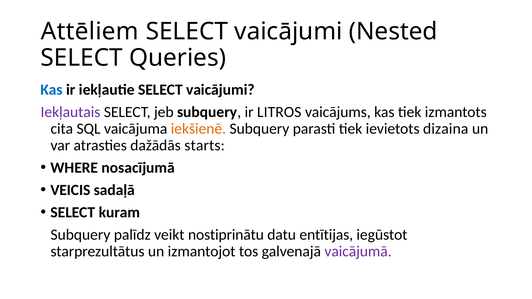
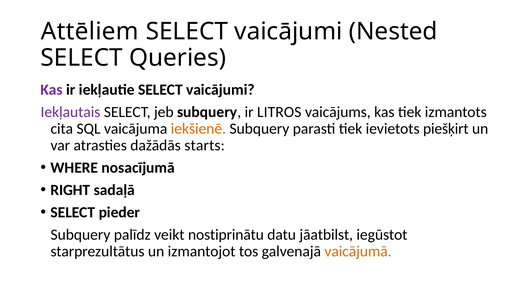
Kas at (52, 90) colour: blue -> purple
dizaina: dizaina -> piešķirt
VEICIS: VEICIS -> RIGHT
kuram: kuram -> pieder
entītijas: entītijas -> jāatbilst
vaicājumā colour: purple -> orange
